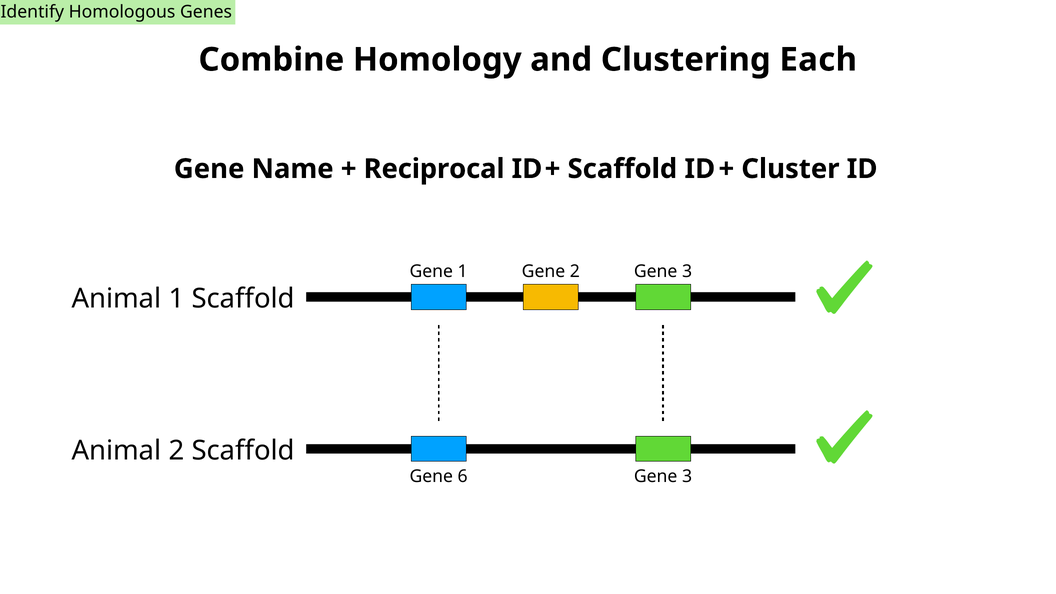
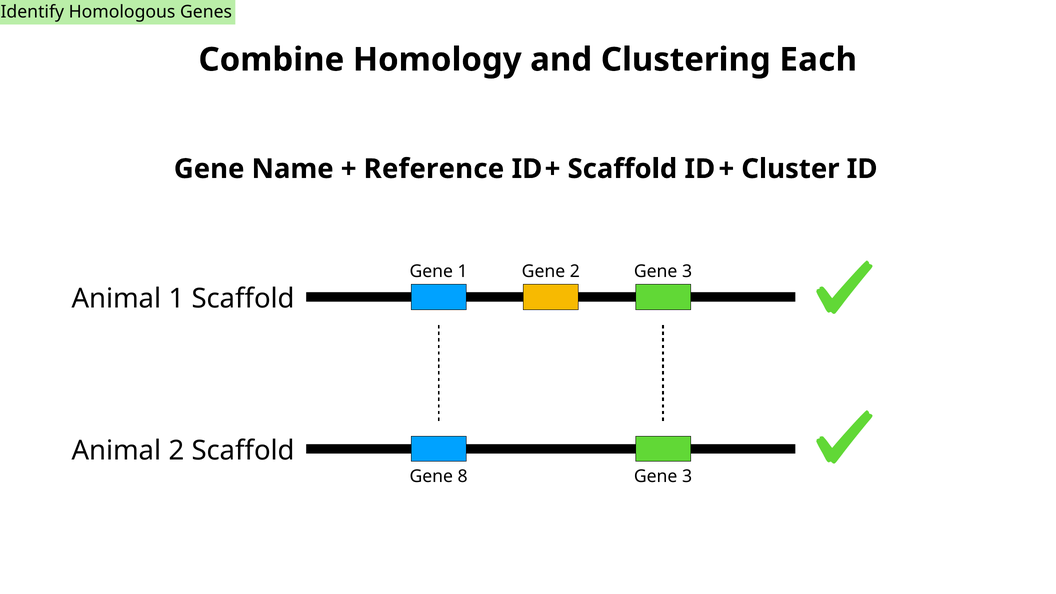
Reciprocal: Reciprocal -> Reference
6: 6 -> 8
